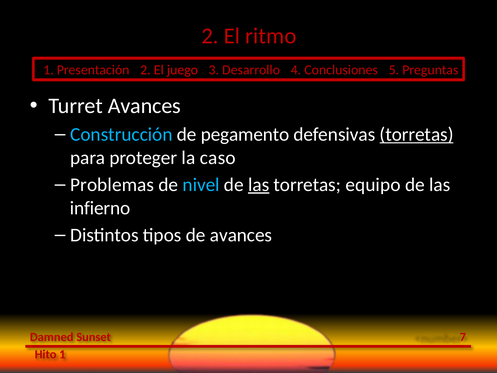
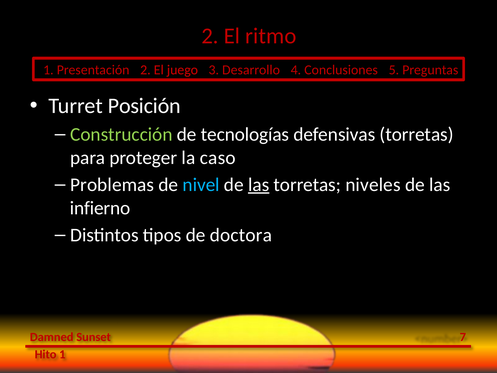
Turret Avances: Avances -> Posición
Construcción colour: light blue -> light green
pegamento: pegamento -> tecnologías
torretas at (417, 134) underline: present -> none
equipo: equipo -> niveles
de avances: avances -> doctora
